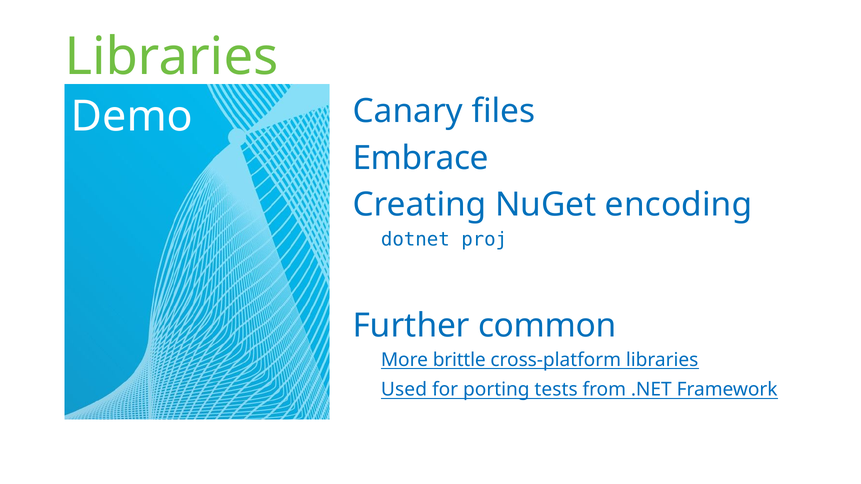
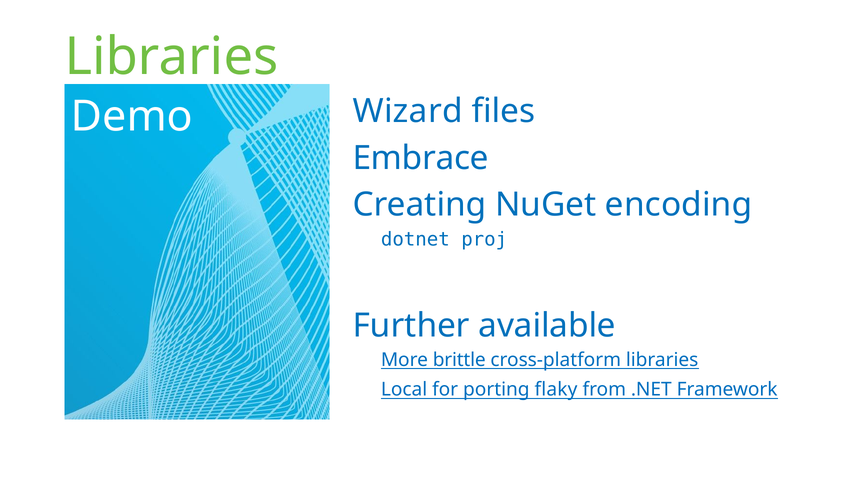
Canary: Canary -> Wizard
common: common -> available
Used: Used -> Local
tests: tests -> flaky
